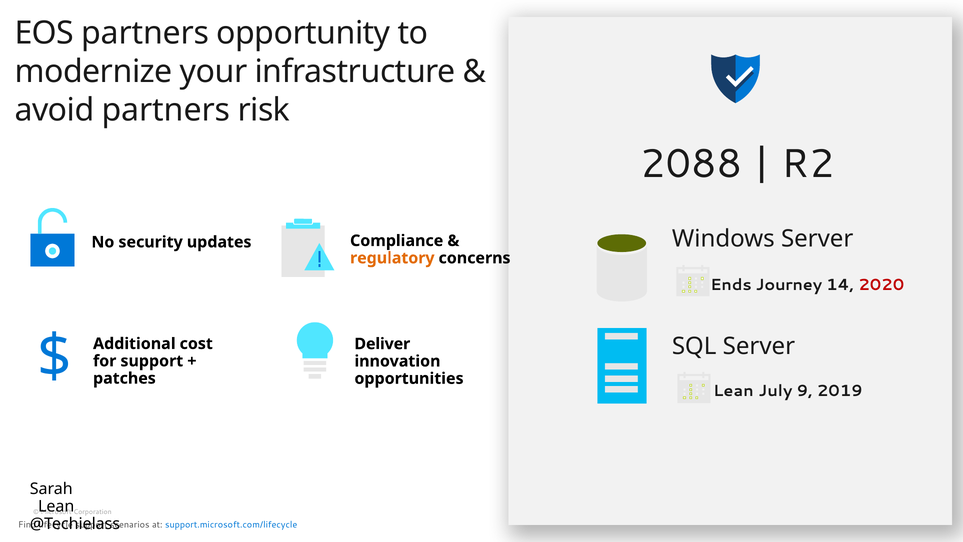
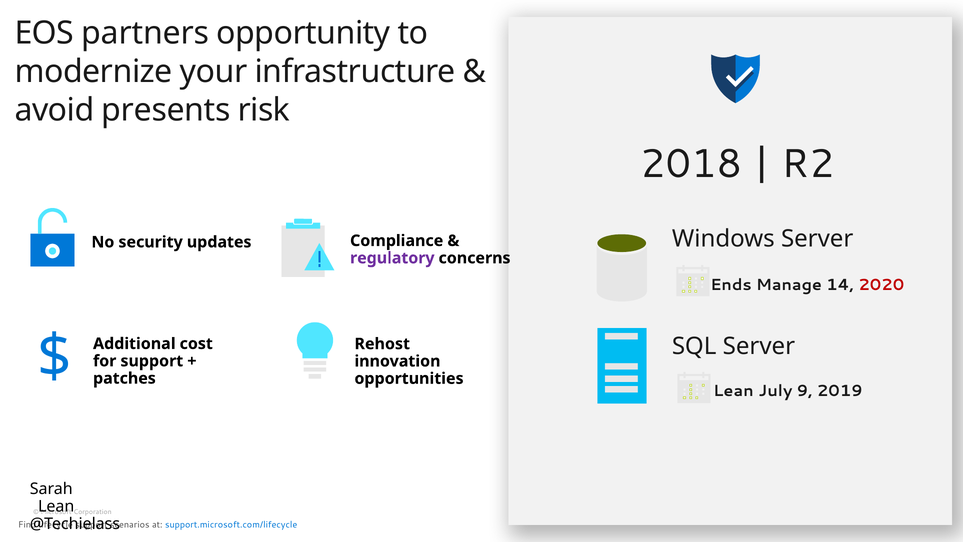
avoid partners: partners -> presents
2088: 2088 -> 2018
regulatory colour: orange -> purple
Journey: Journey -> Manage
Deliver: Deliver -> Rehost
